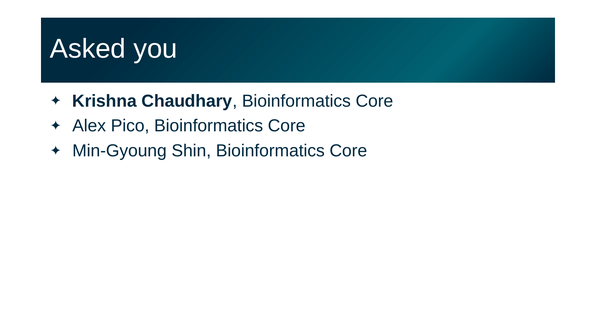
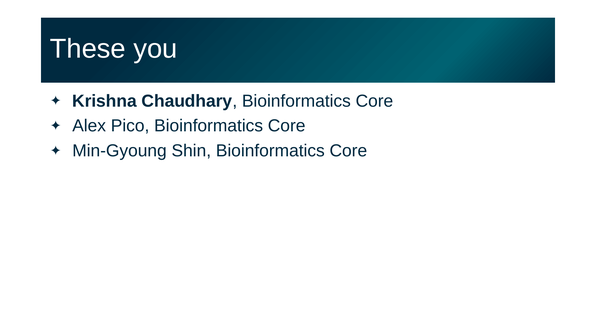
Asked: Asked -> These
